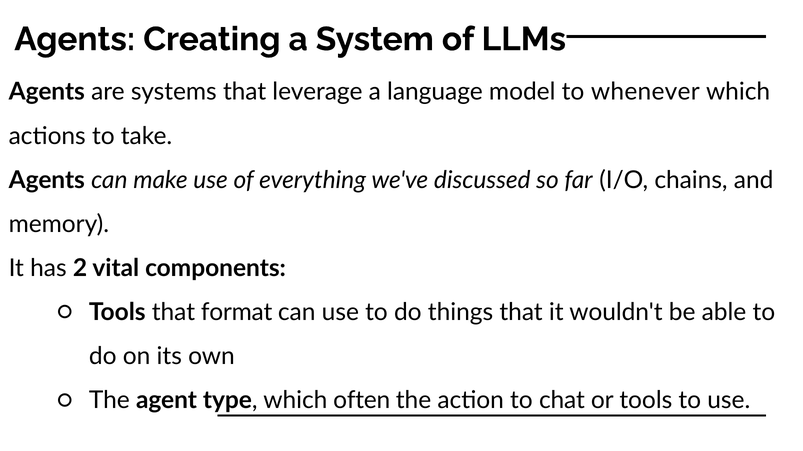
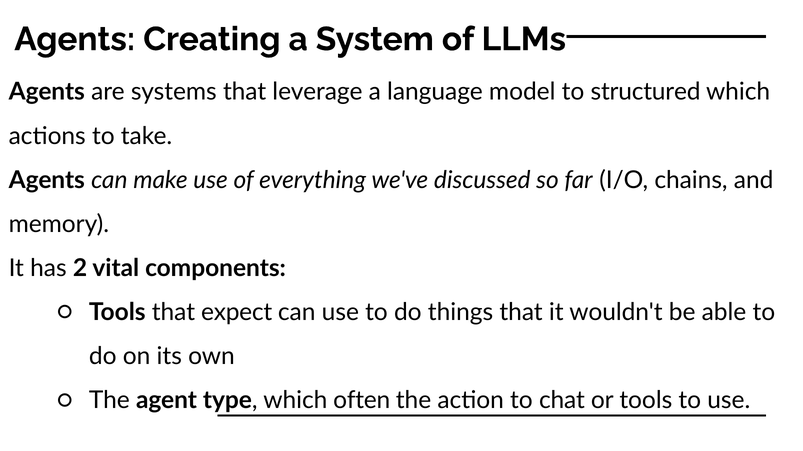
whenever: whenever -> structured
format: format -> expect
